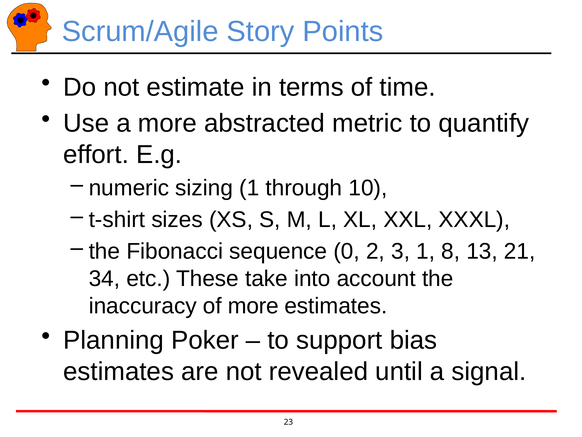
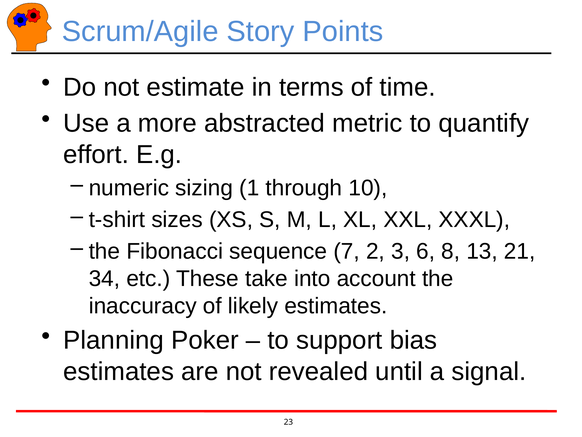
0: 0 -> 7
3 1: 1 -> 6
of more: more -> likely
